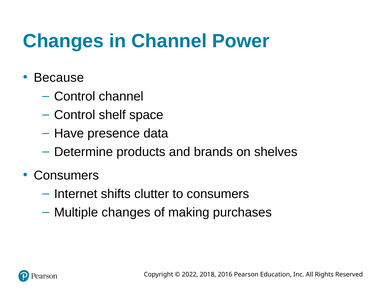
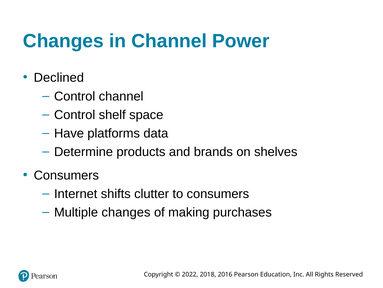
Because: Because -> Declined
presence: presence -> platforms
